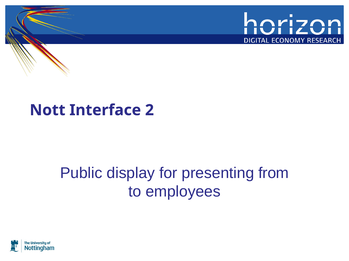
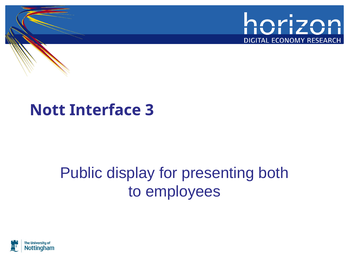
2: 2 -> 3
from: from -> both
